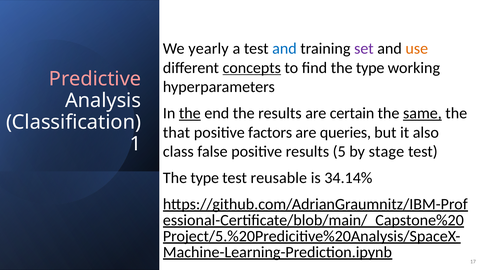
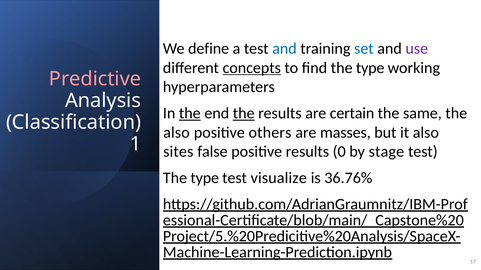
yearly: yearly -> define
set colour: purple -> blue
use colour: orange -> purple
the at (244, 113) underline: none -> present
same underline: present -> none
that at (177, 133): that -> also
factors: factors -> others
queries: queries -> masses
class: class -> sites
5: 5 -> 0
reusable: reusable -> visualize
34.14%: 34.14% -> 36.76%
